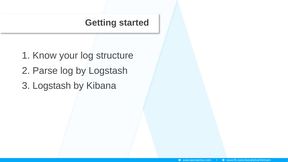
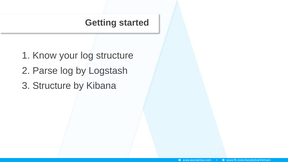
3 Logstash: Logstash -> Structure
